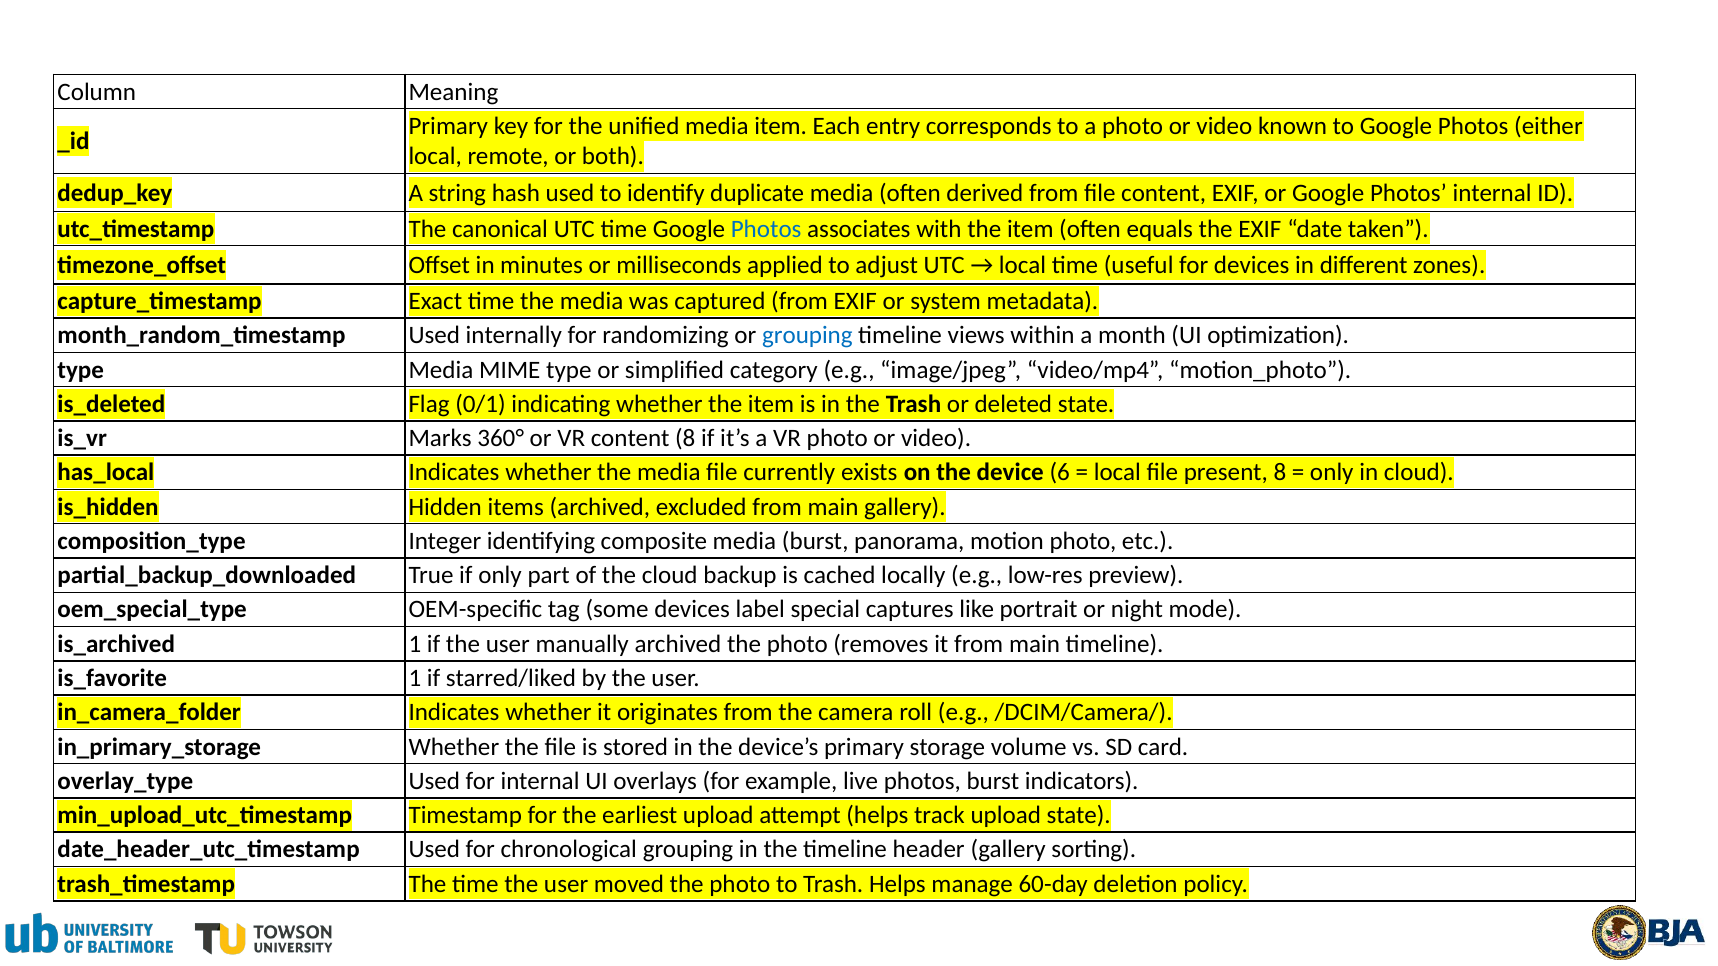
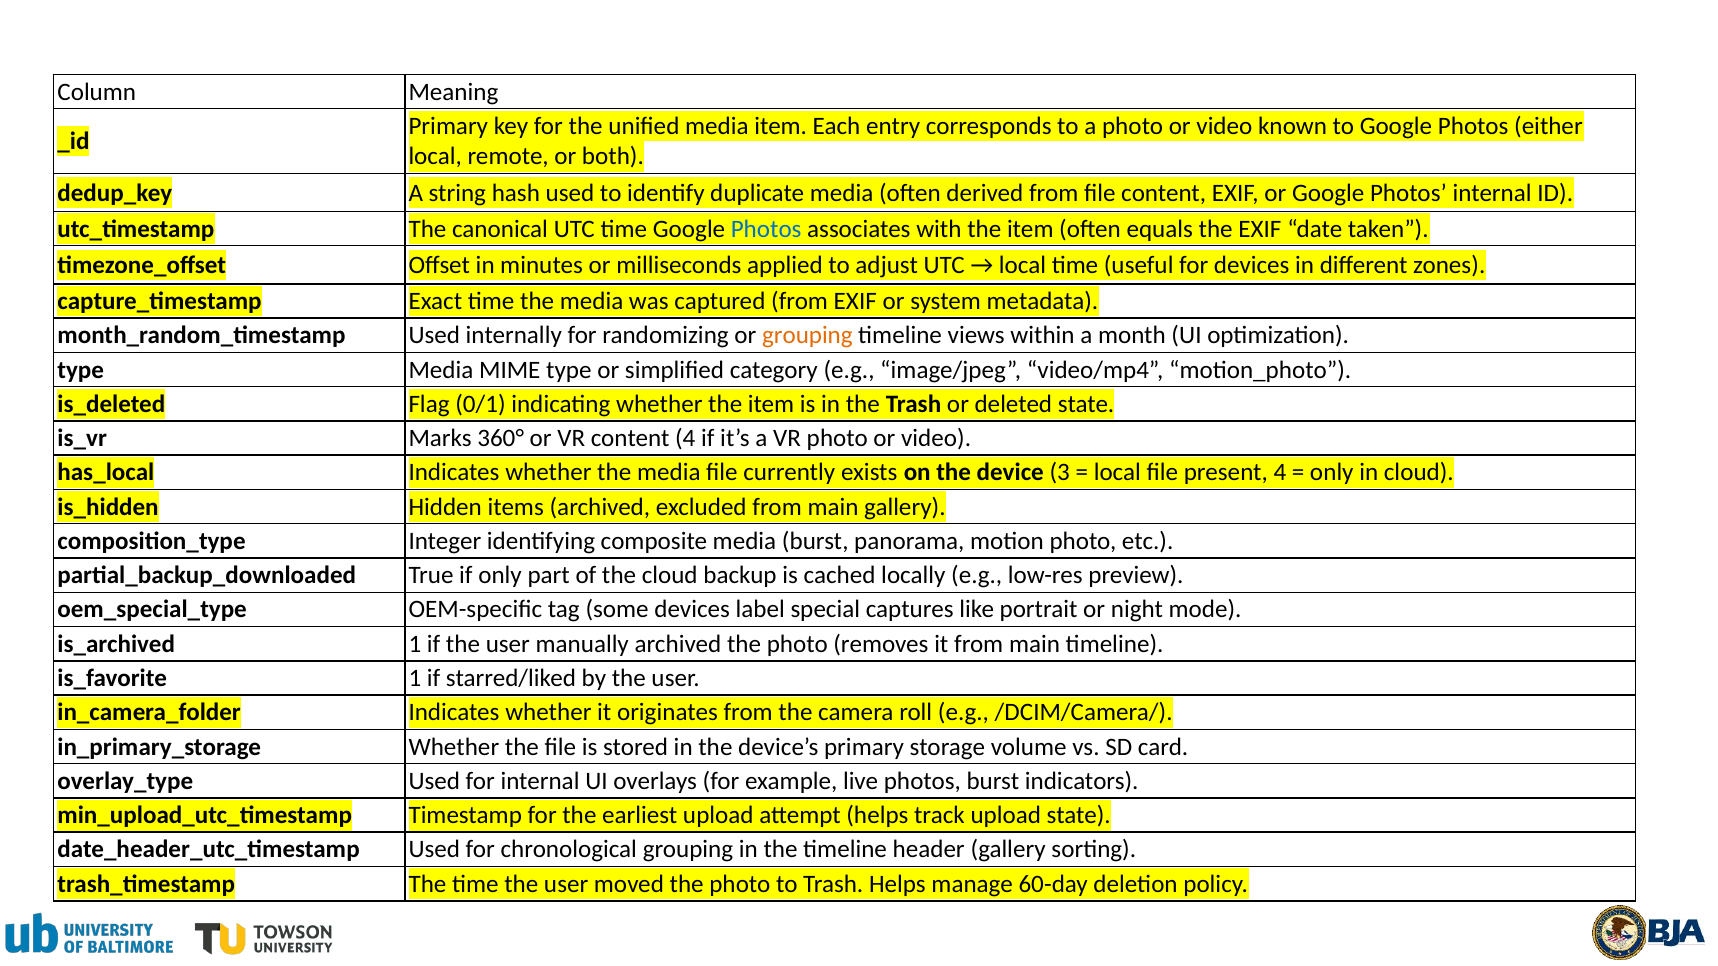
grouping at (807, 336) colour: blue -> orange
content 8: 8 -> 4
6: 6 -> 3
present 8: 8 -> 4
